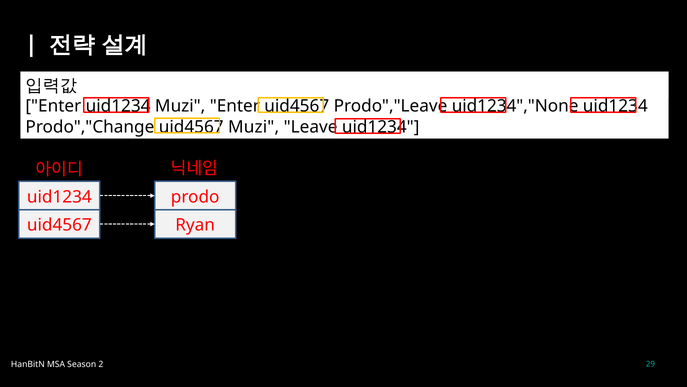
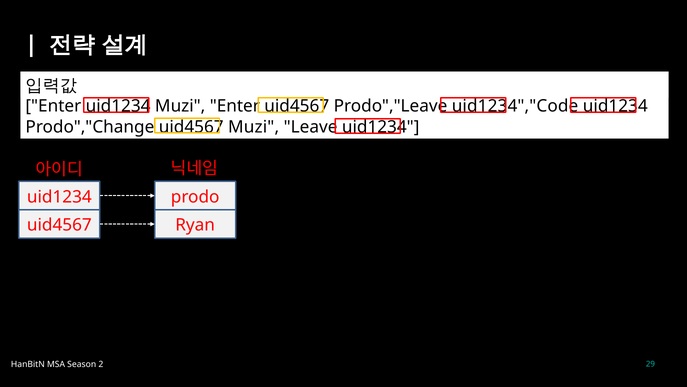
uid1234","None: uid1234","None -> uid1234","Code
